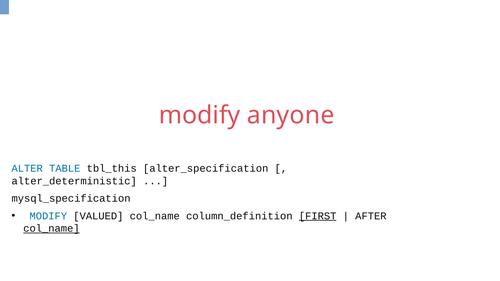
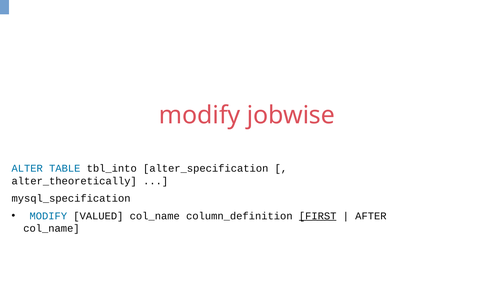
anyone: anyone -> jobwise
tbl_this: tbl_this -> tbl_into
alter_deterministic: alter_deterministic -> alter_theoretically
col_name at (51, 229) underline: present -> none
